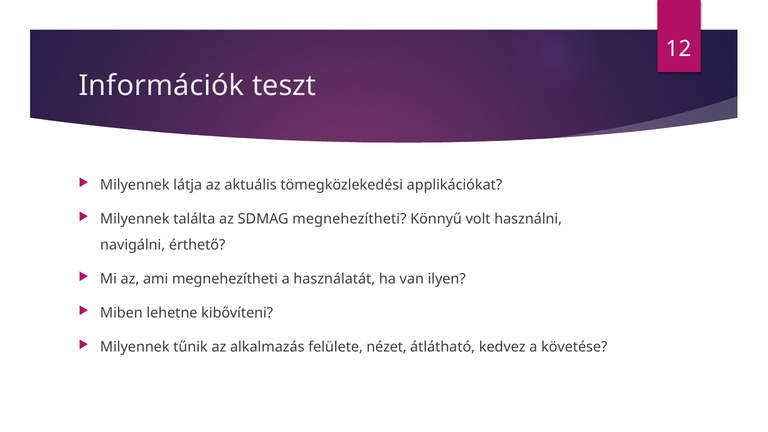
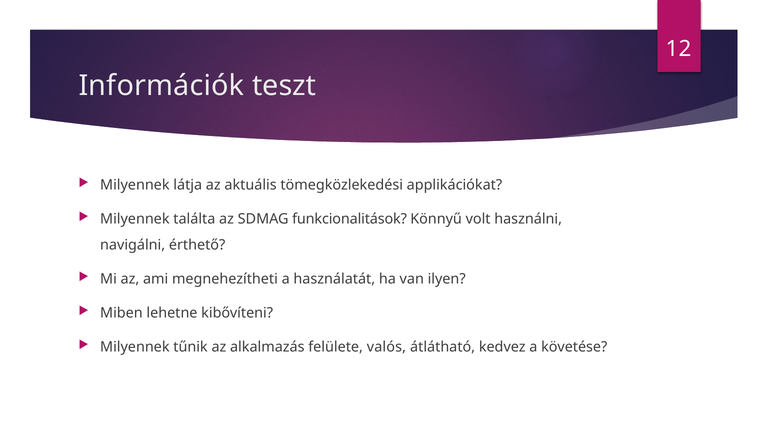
SDMAG megnehezítheti: megnehezítheti -> funkcionalitások
nézet: nézet -> valós
